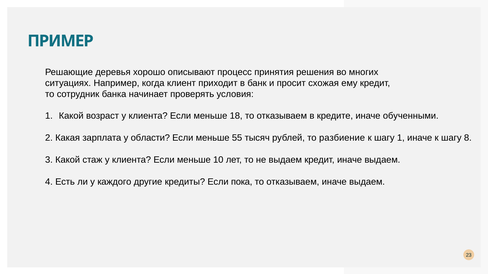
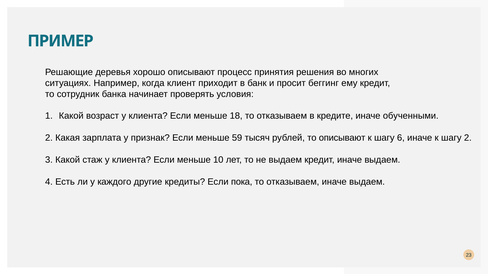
схожая: схожая -> беггинг
области: области -> признак
55: 55 -> 59
то разбиение: разбиение -> описывают
шагу 1: 1 -> 6
шагу 8: 8 -> 2
